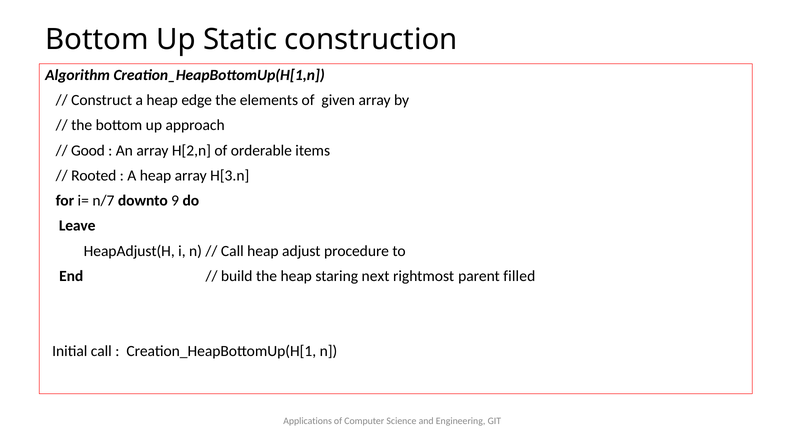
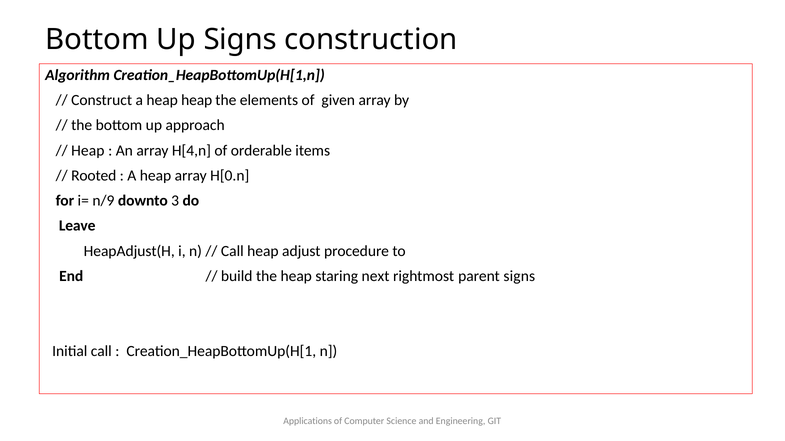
Up Static: Static -> Signs
heap edge: edge -> heap
Good at (88, 151): Good -> Heap
H[2,n: H[2,n -> H[4,n
H[3.n: H[3.n -> H[0.n
n/7: n/7 -> n/9
9: 9 -> 3
parent filled: filled -> signs
